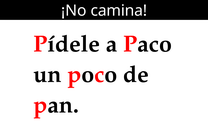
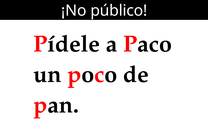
camina: camina -> público
